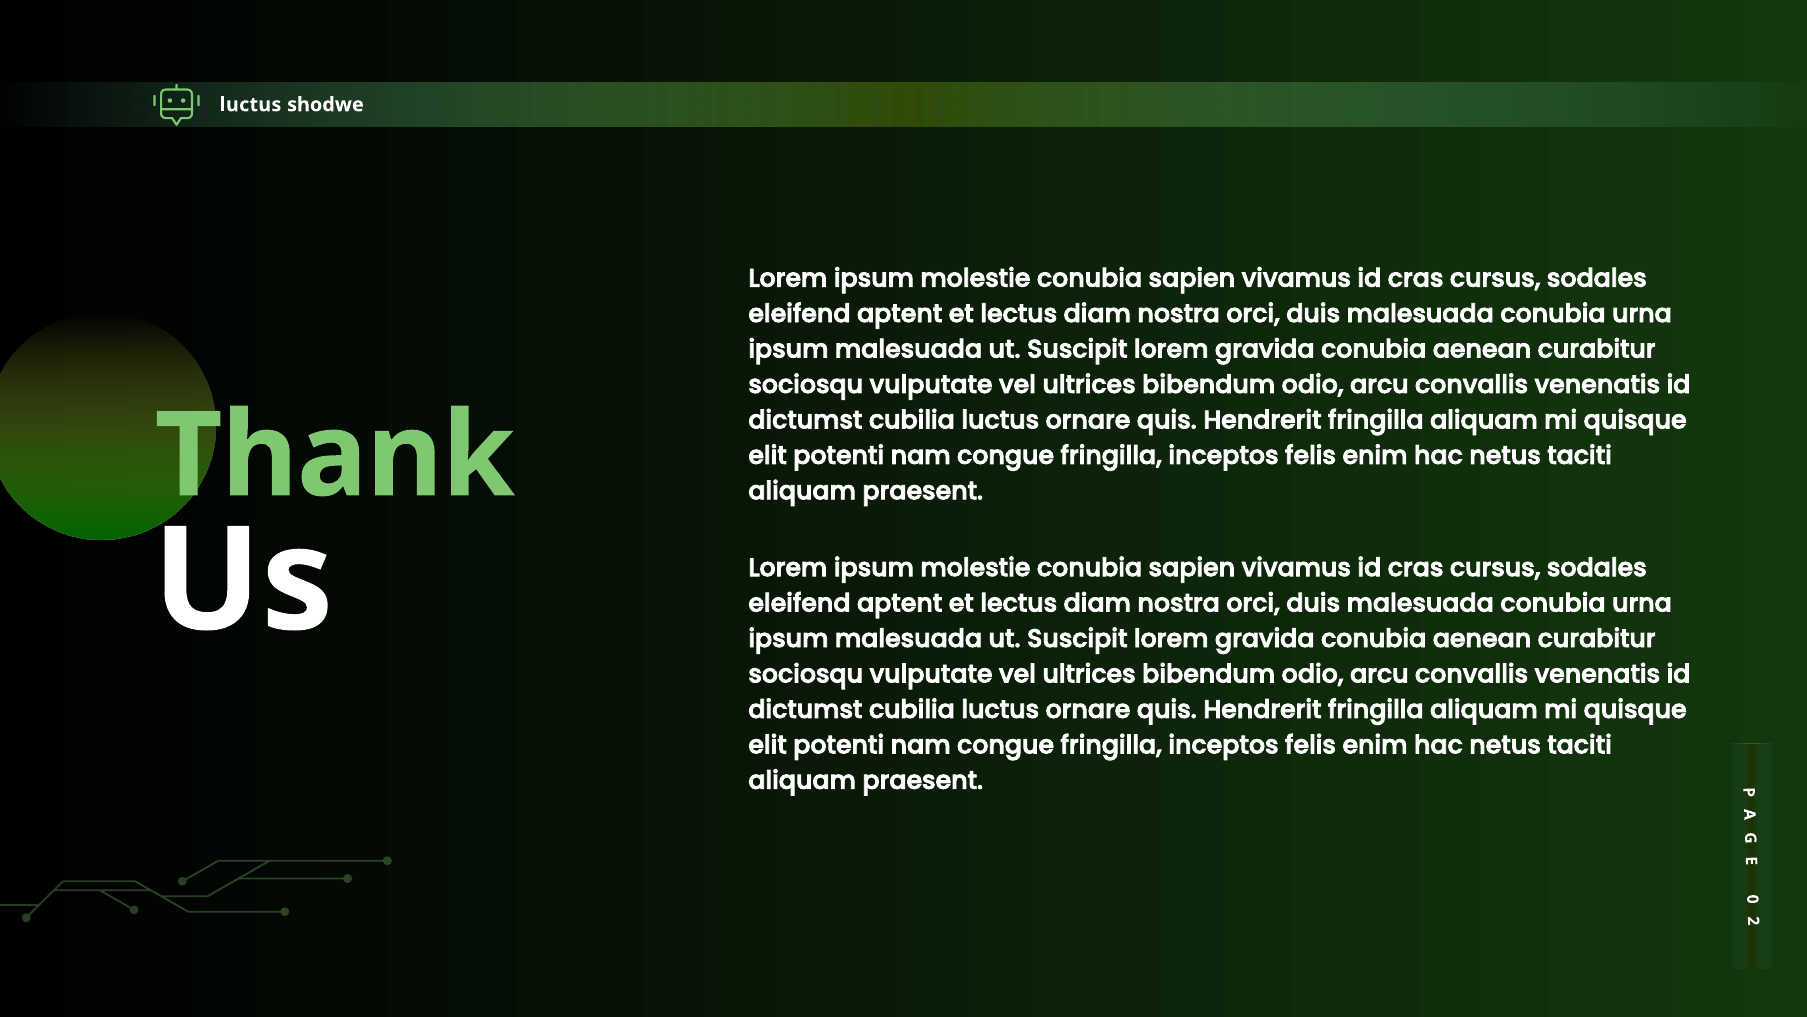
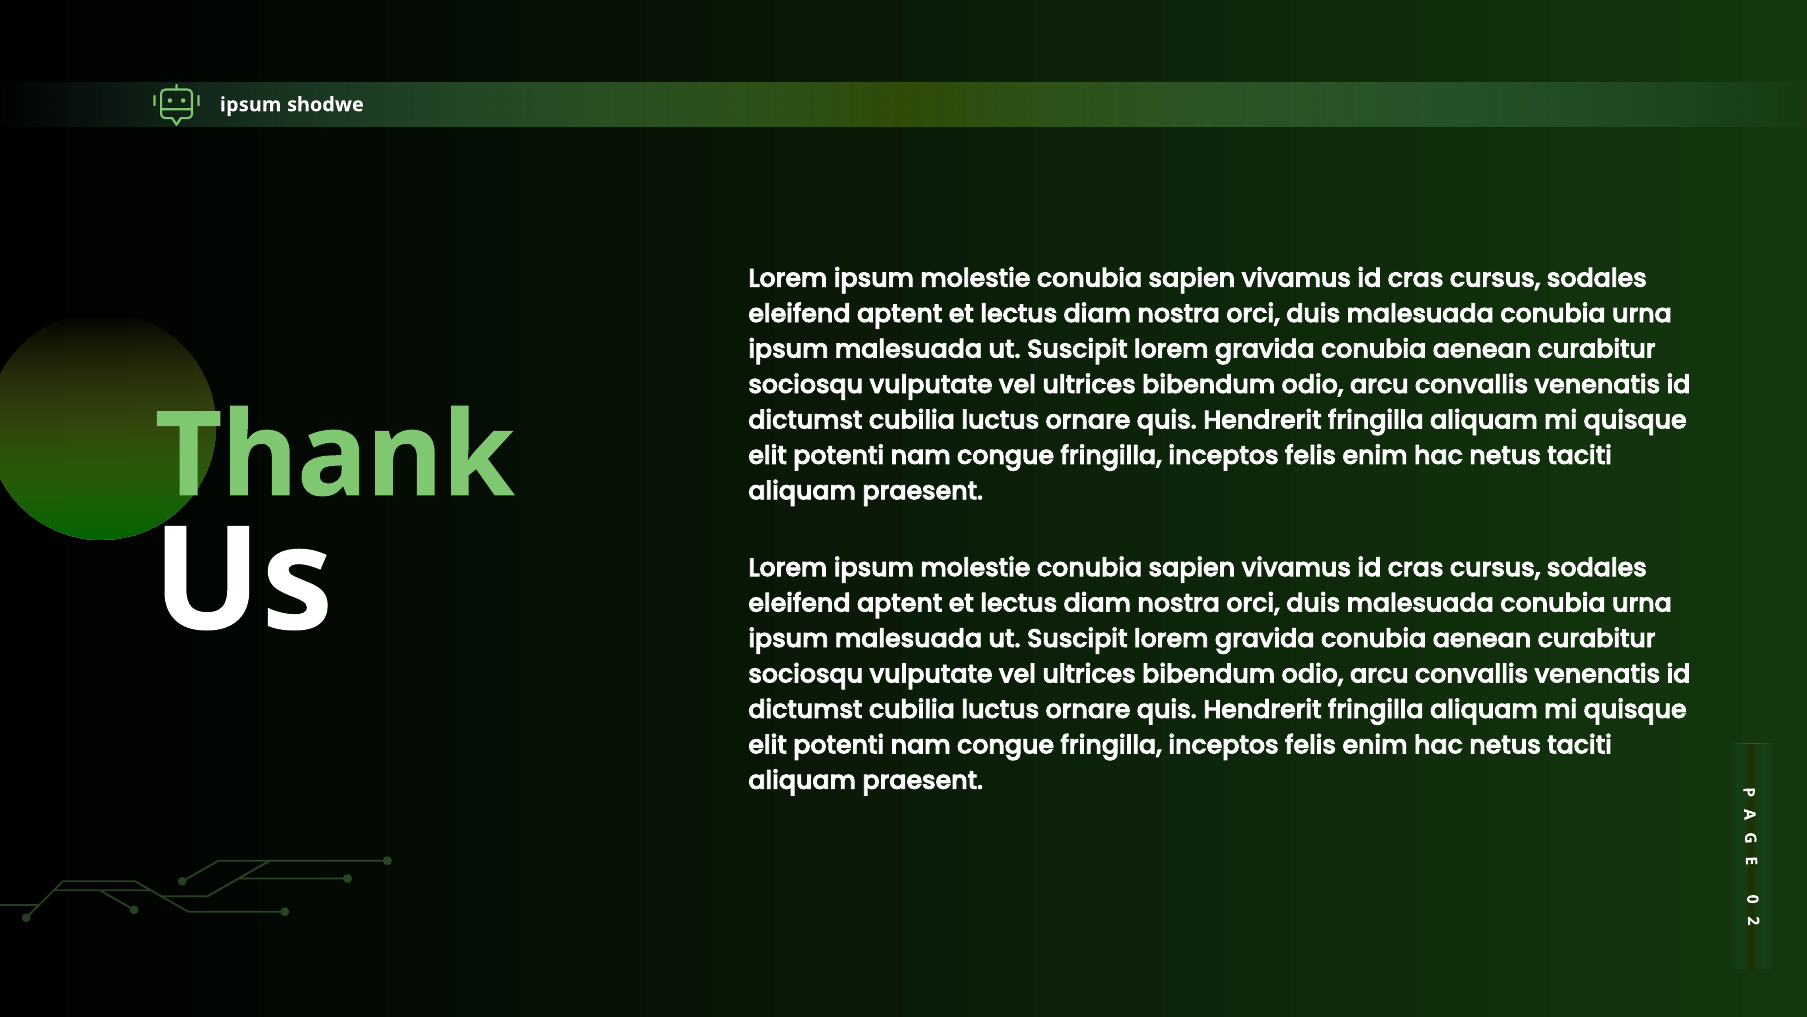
luctus at (251, 105): luctus -> ipsum
